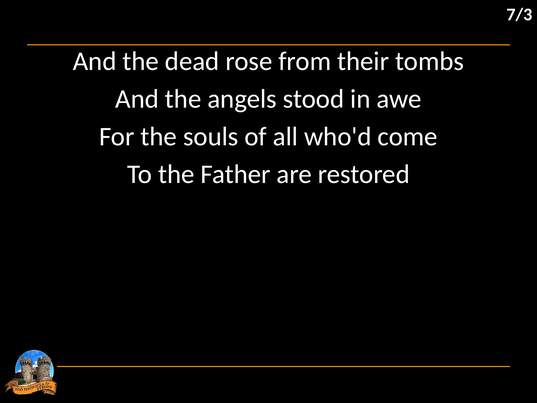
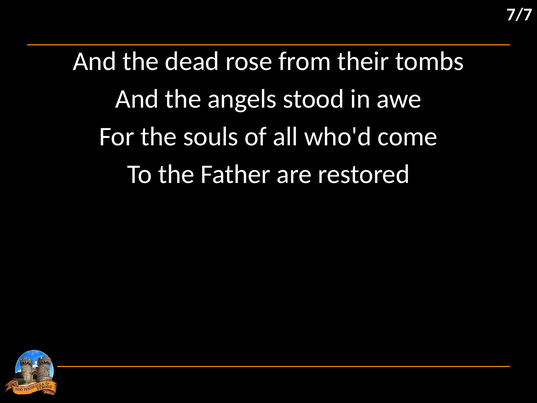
7/3: 7/3 -> 7/7
